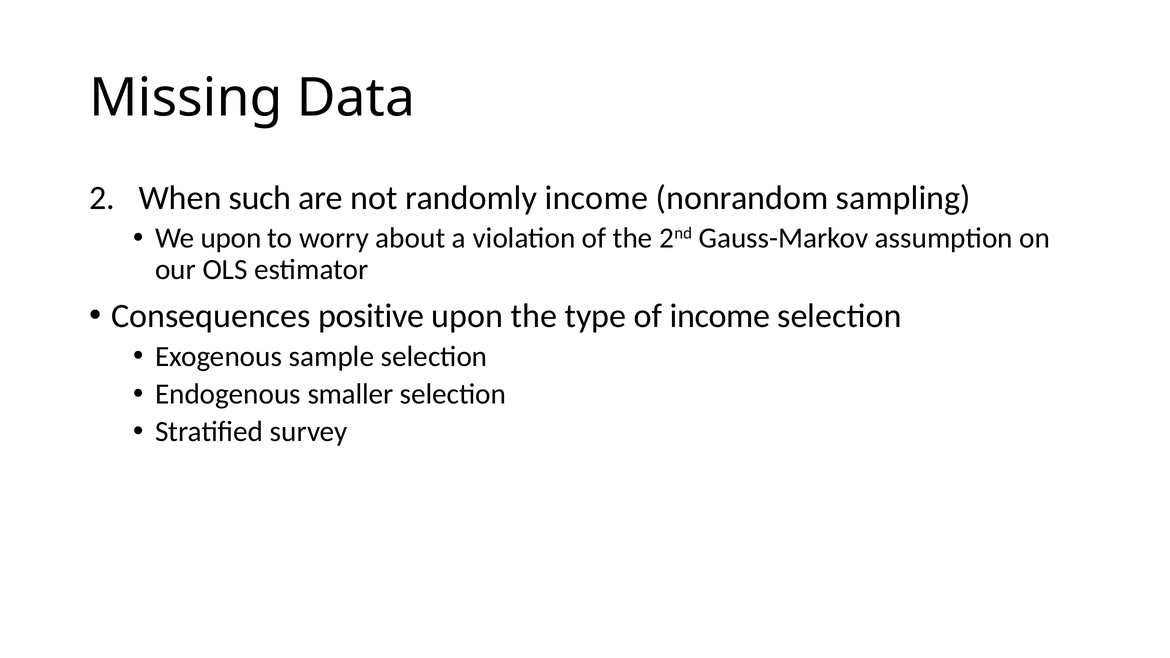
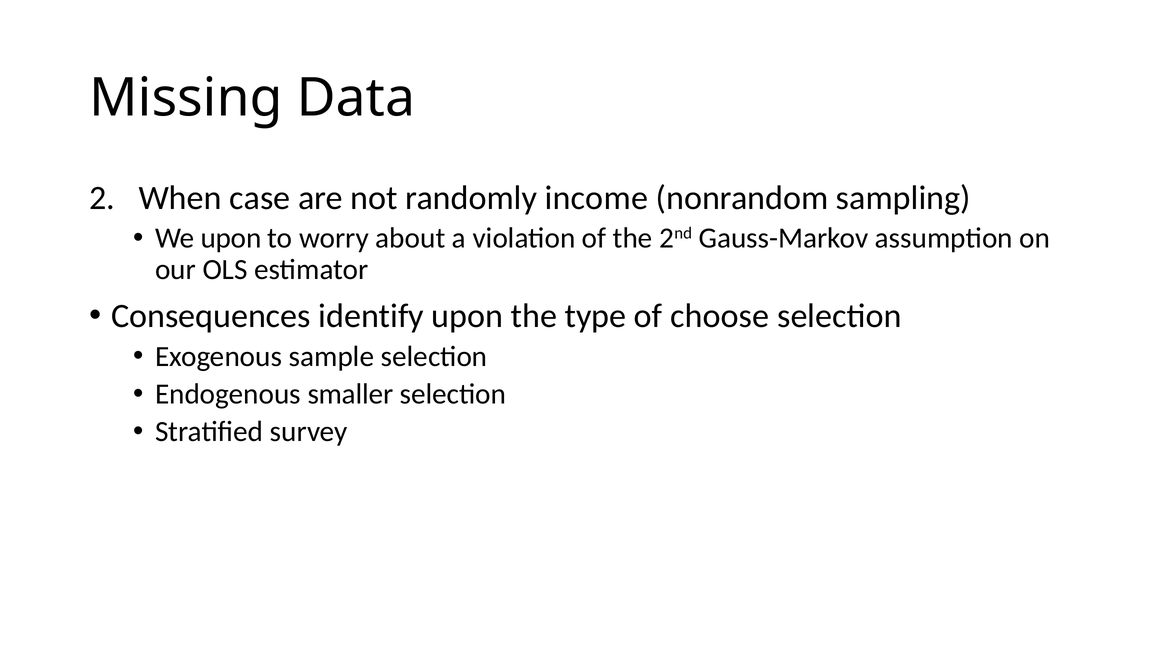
such: such -> case
positive: positive -> identify
of income: income -> choose
